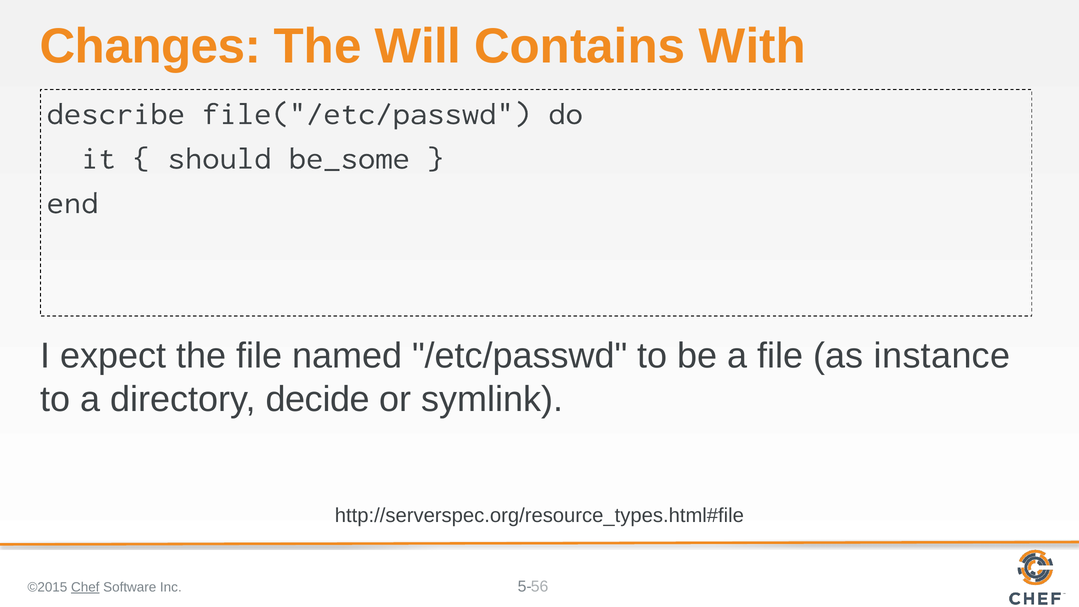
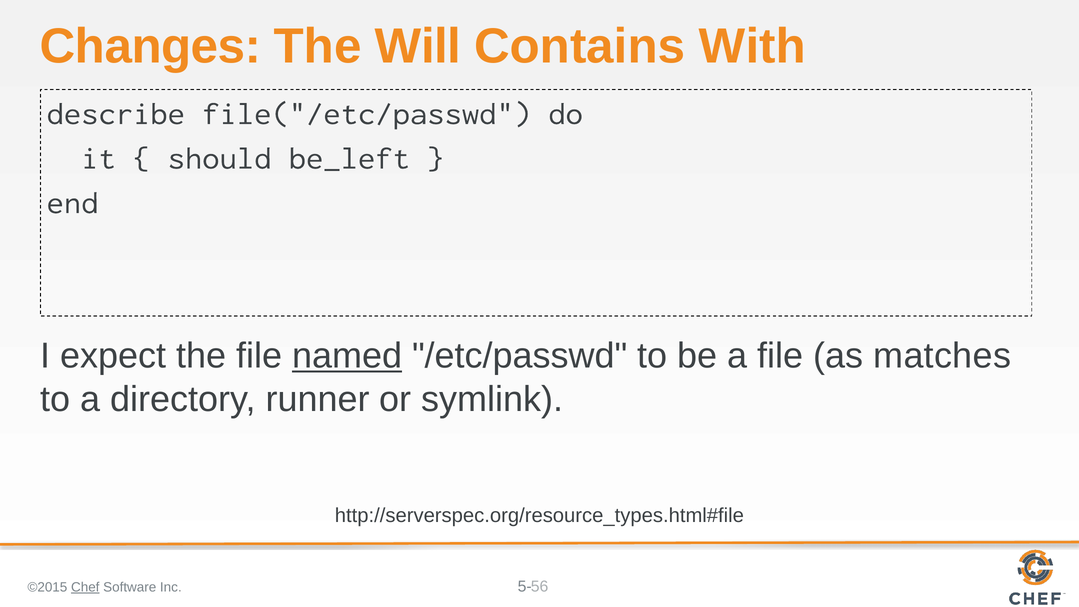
be_some: be_some -> be_left
named underline: none -> present
instance: instance -> matches
decide: decide -> runner
